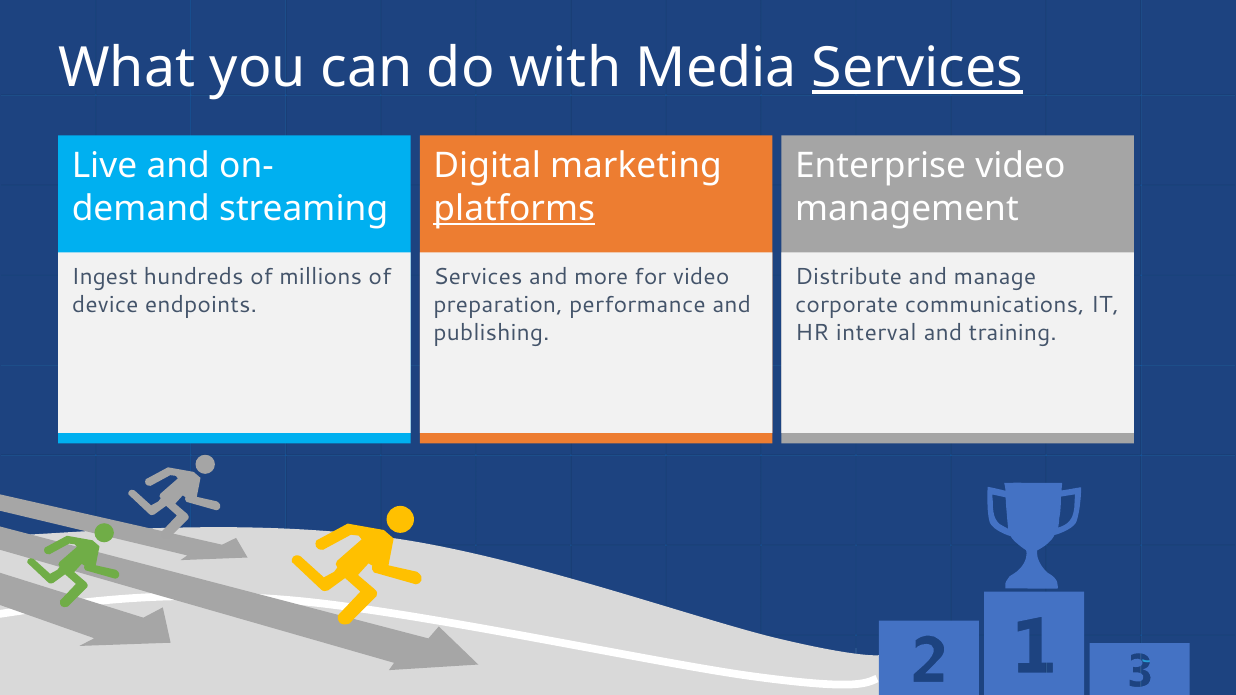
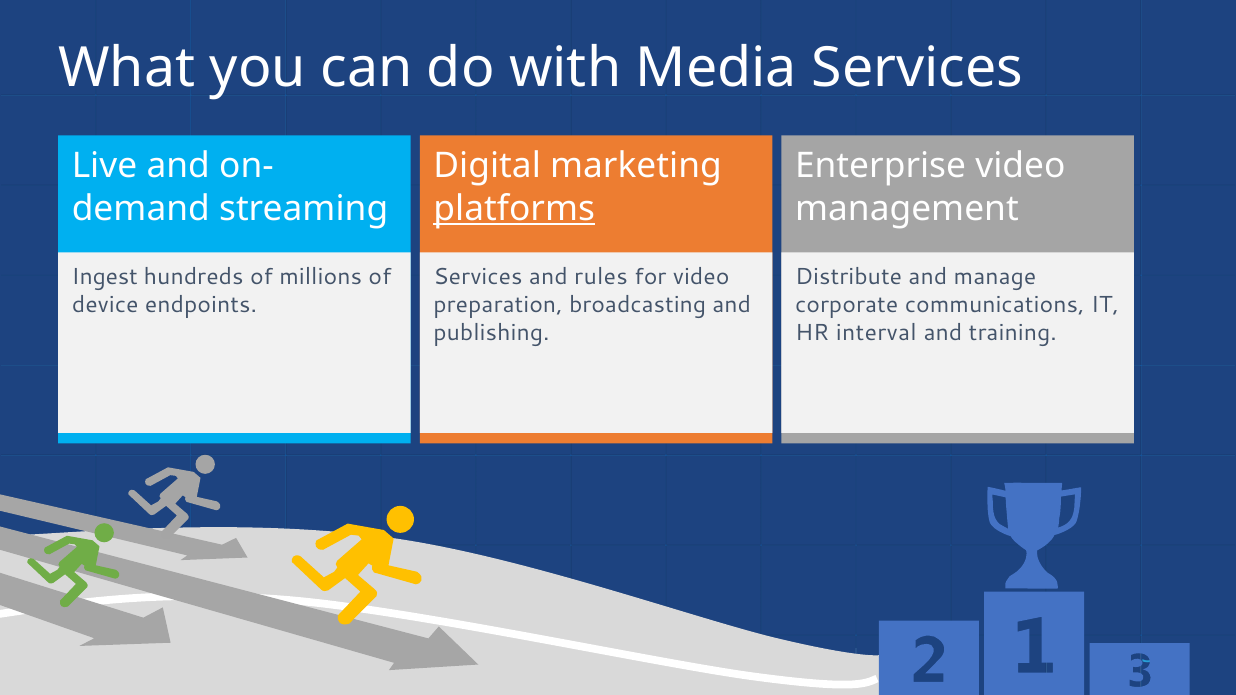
Services at (917, 68) underline: present -> none
more: more -> rules
performance: performance -> broadcasting
